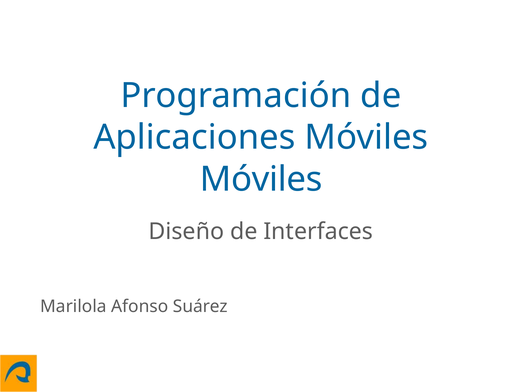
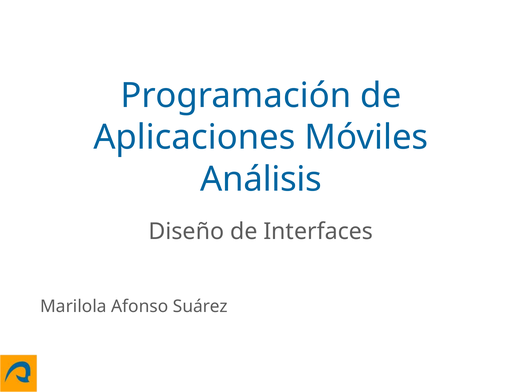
Móviles at (261, 179): Móviles -> Análisis
